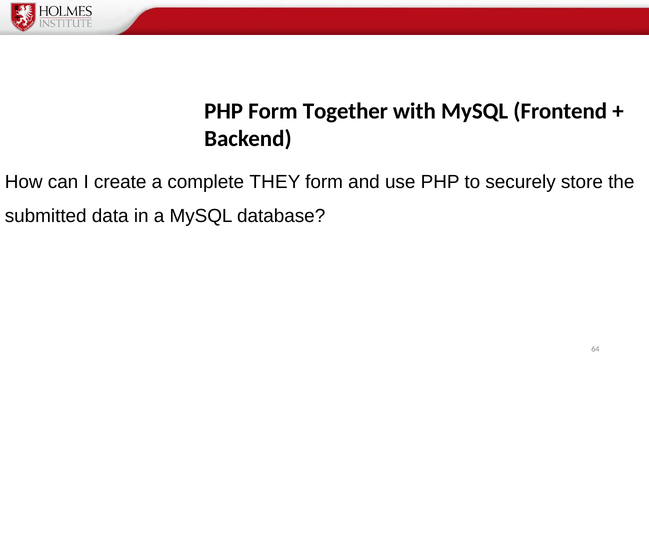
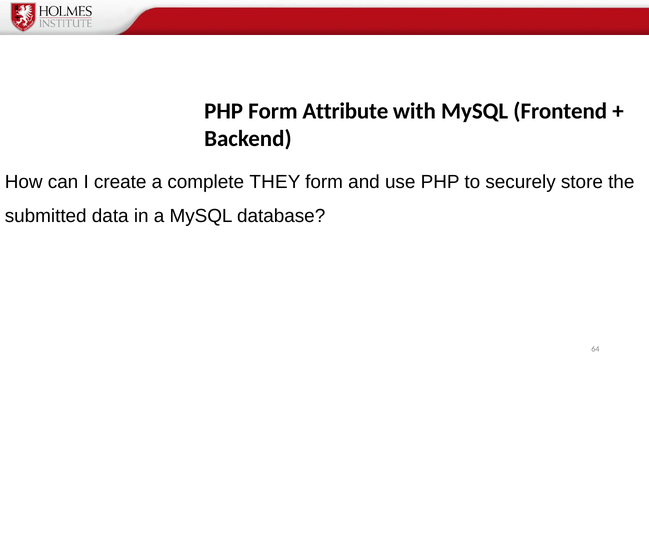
Together: Together -> Attribute
